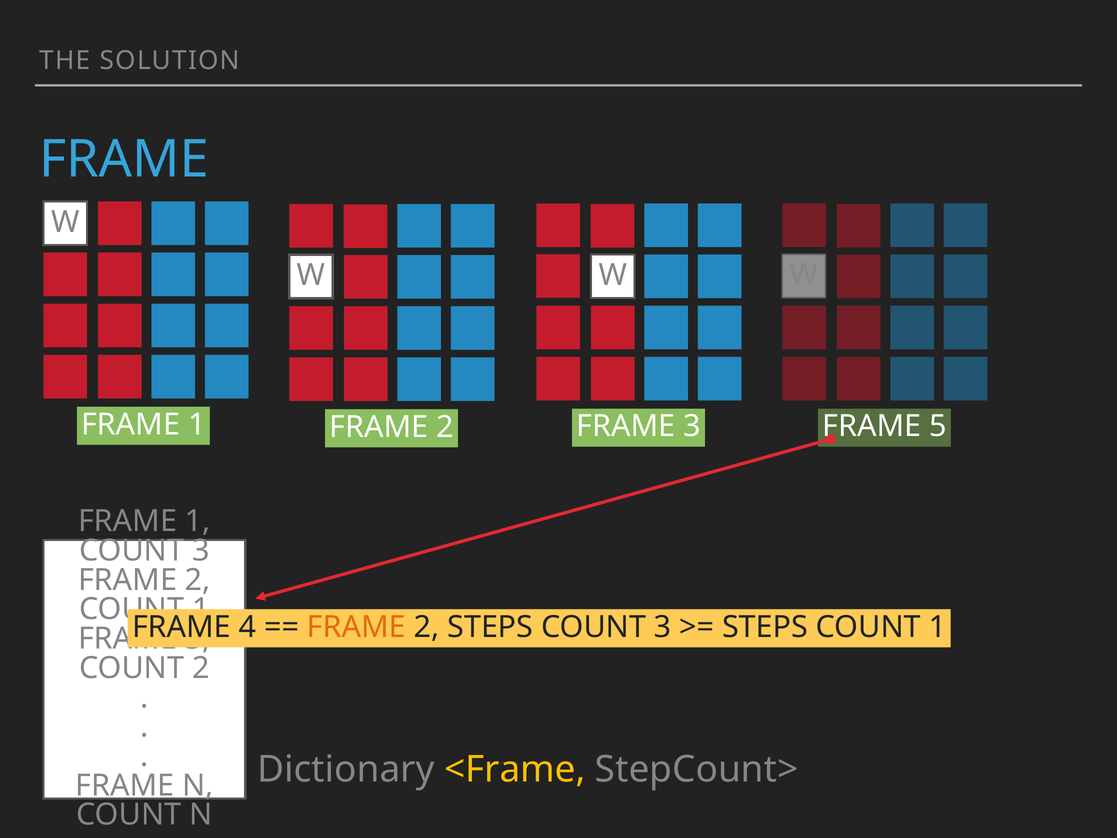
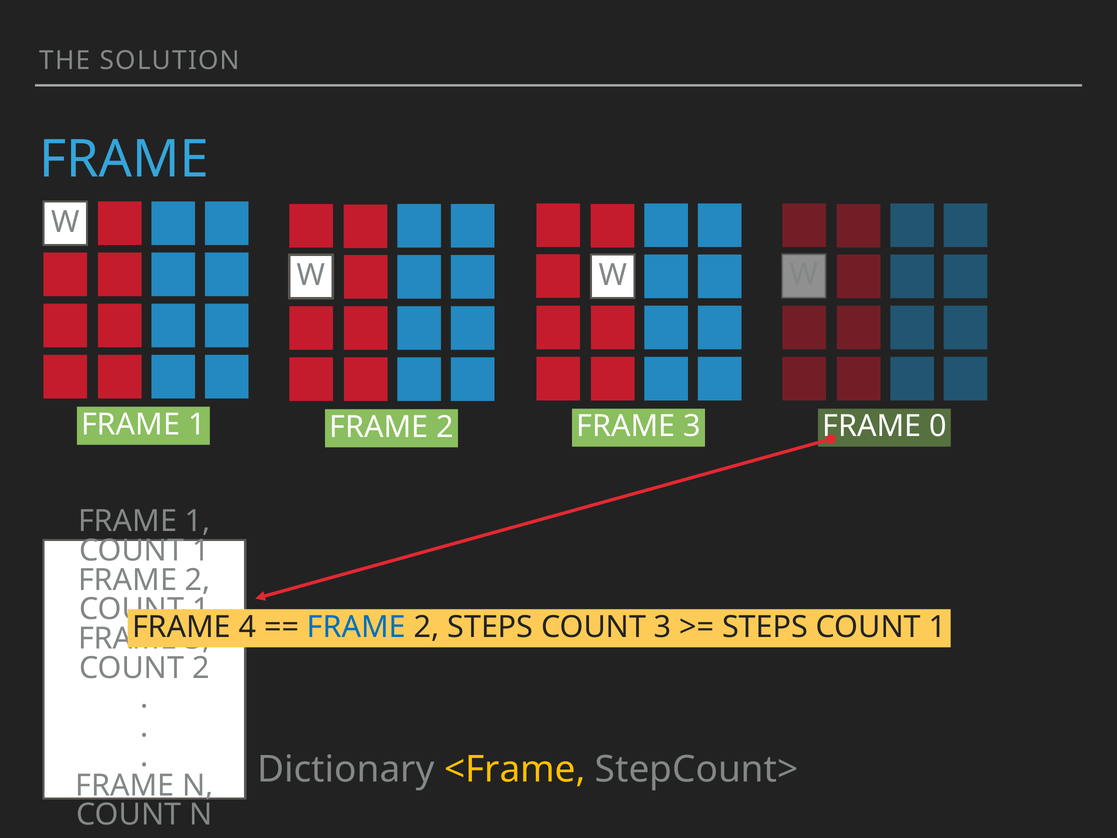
5: 5 -> 0
3 at (201, 550): 3 -> 1
FRAME at (356, 627) colour: orange -> blue
